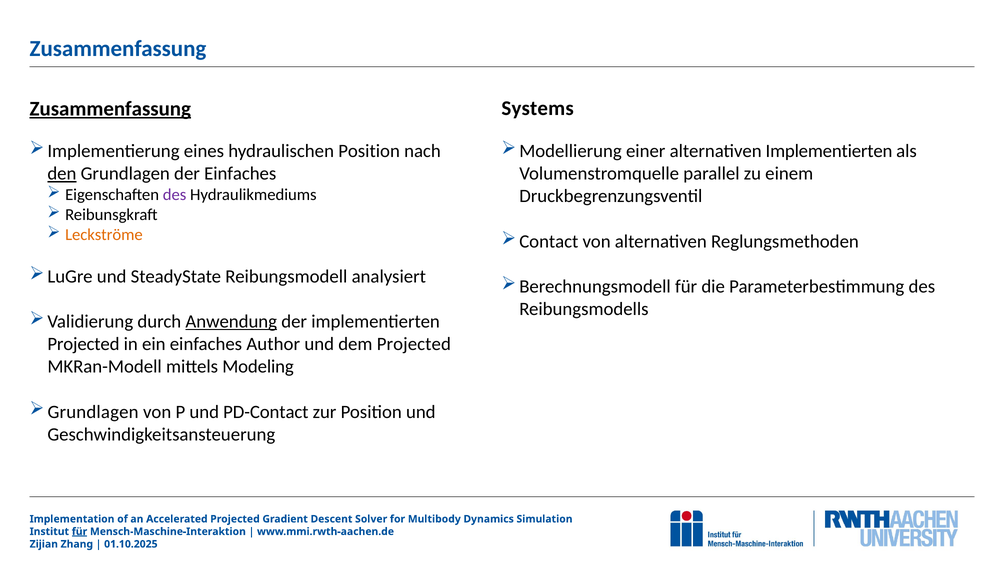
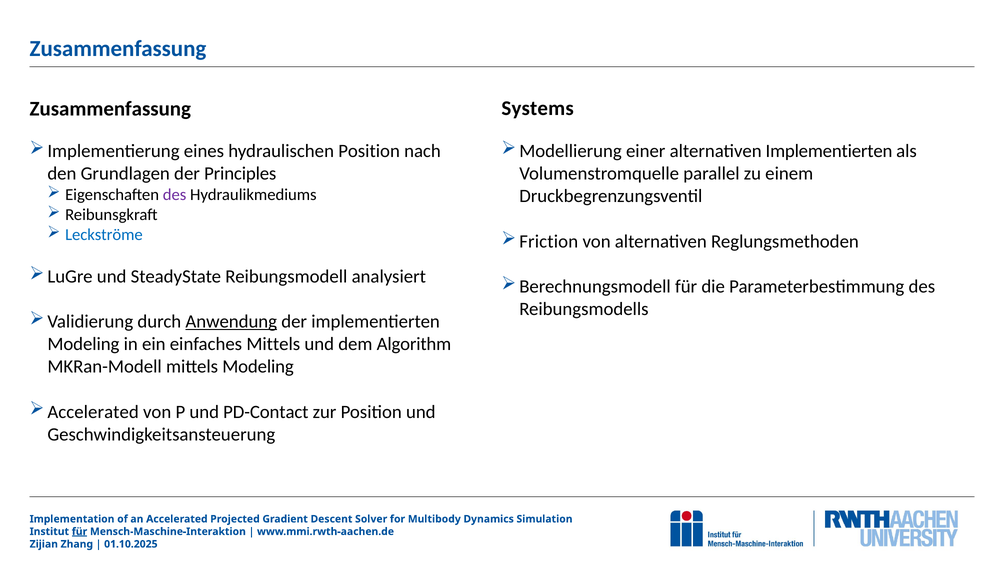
Zusammenfassung at (110, 109) underline: present -> none
den underline: present -> none
der Einfaches: Einfaches -> Principles
Leckströme colour: orange -> blue
Contact: Contact -> Friction
Projected at (83, 344): Projected -> Modeling
einfaches Author: Author -> Mittels
dem Projected: Projected -> Algorithm
Grundlagen at (93, 412): Grundlagen -> Accelerated
